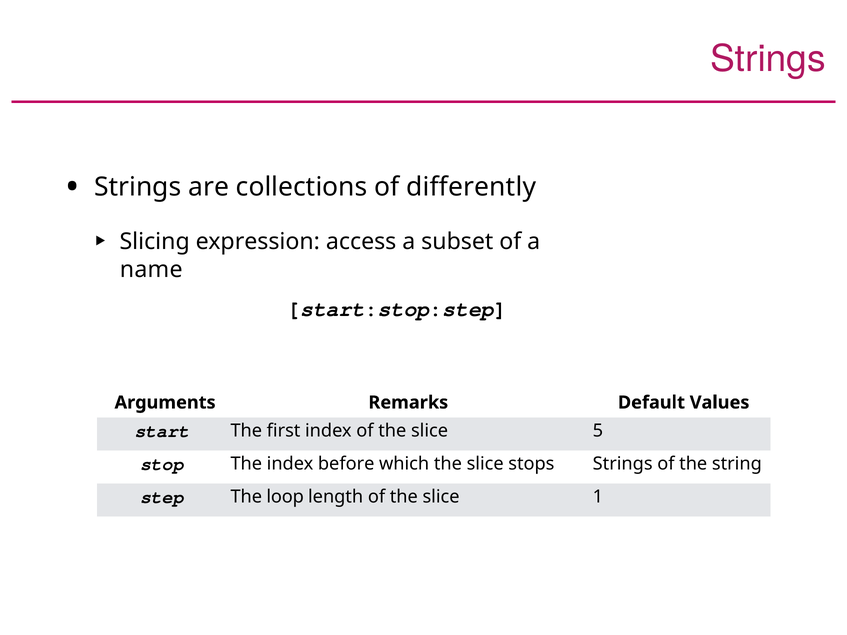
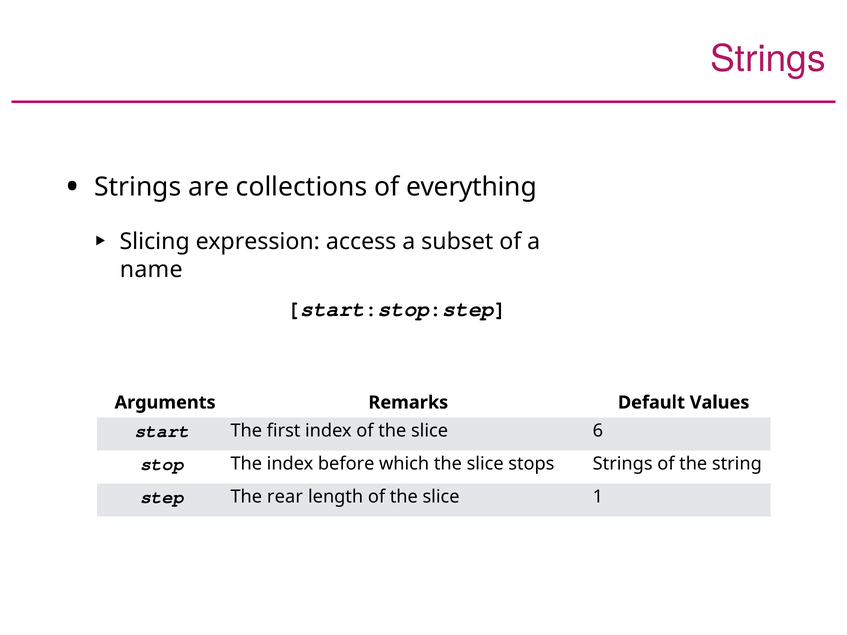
diﬀerently: diﬀerently -> everything
5: 5 -> 6
loop: loop -> rear
